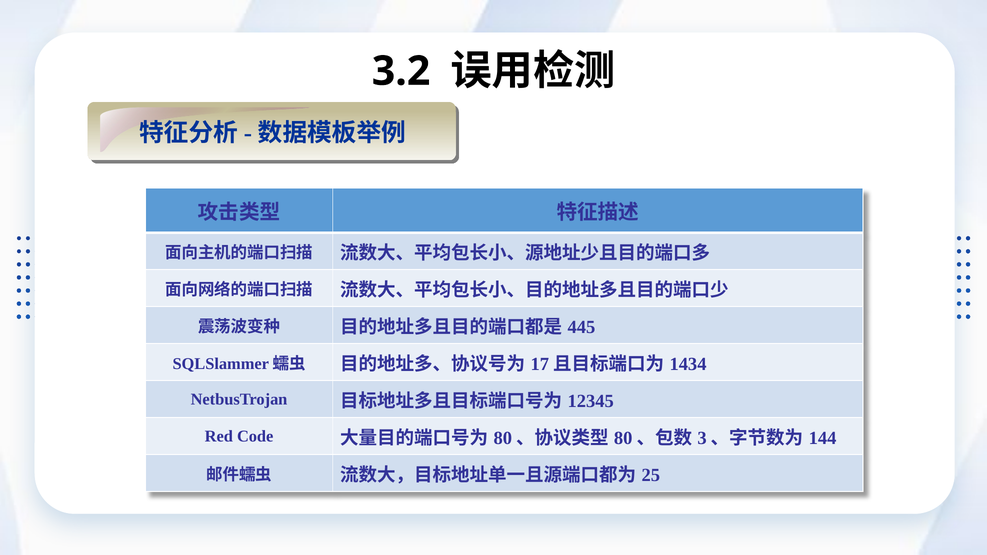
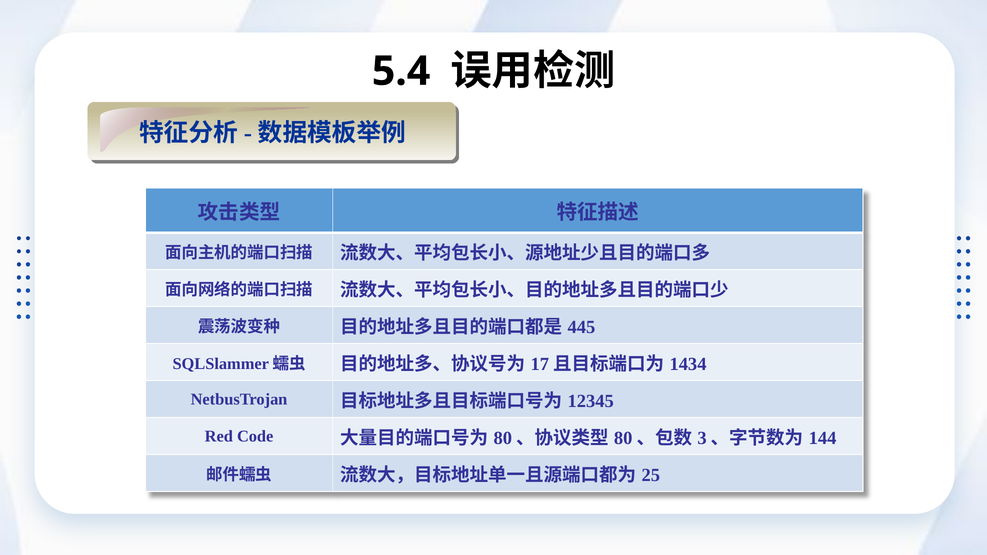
3.2: 3.2 -> 5.4
